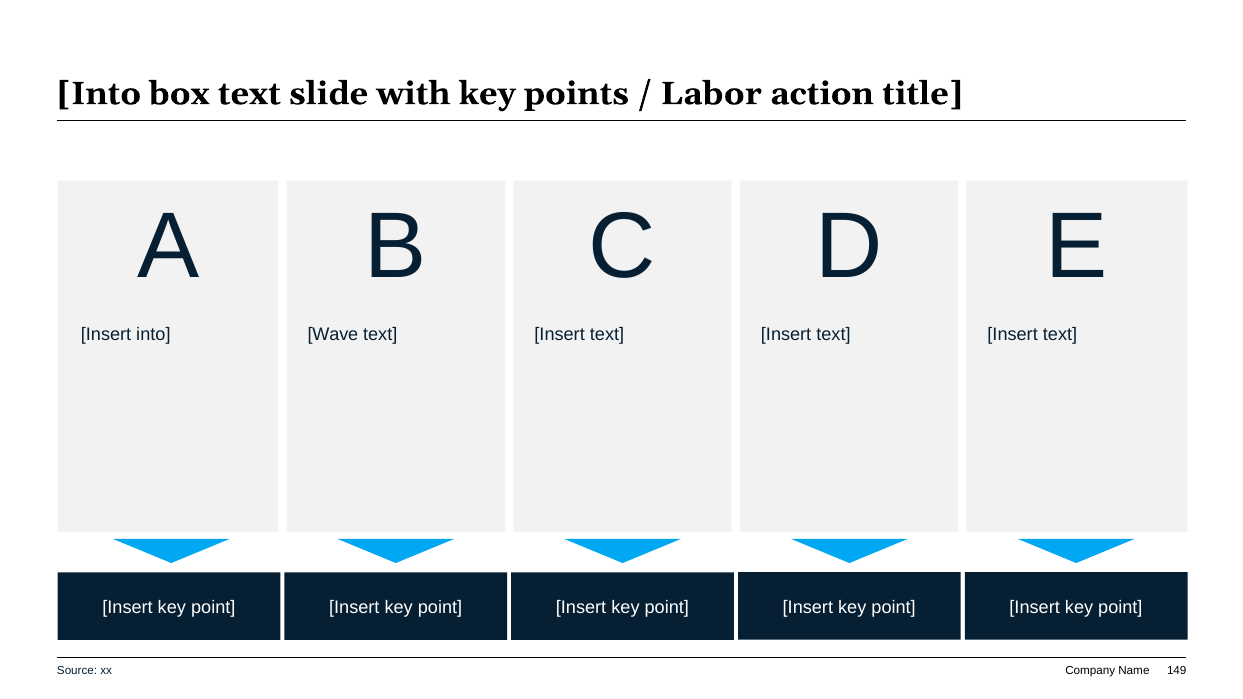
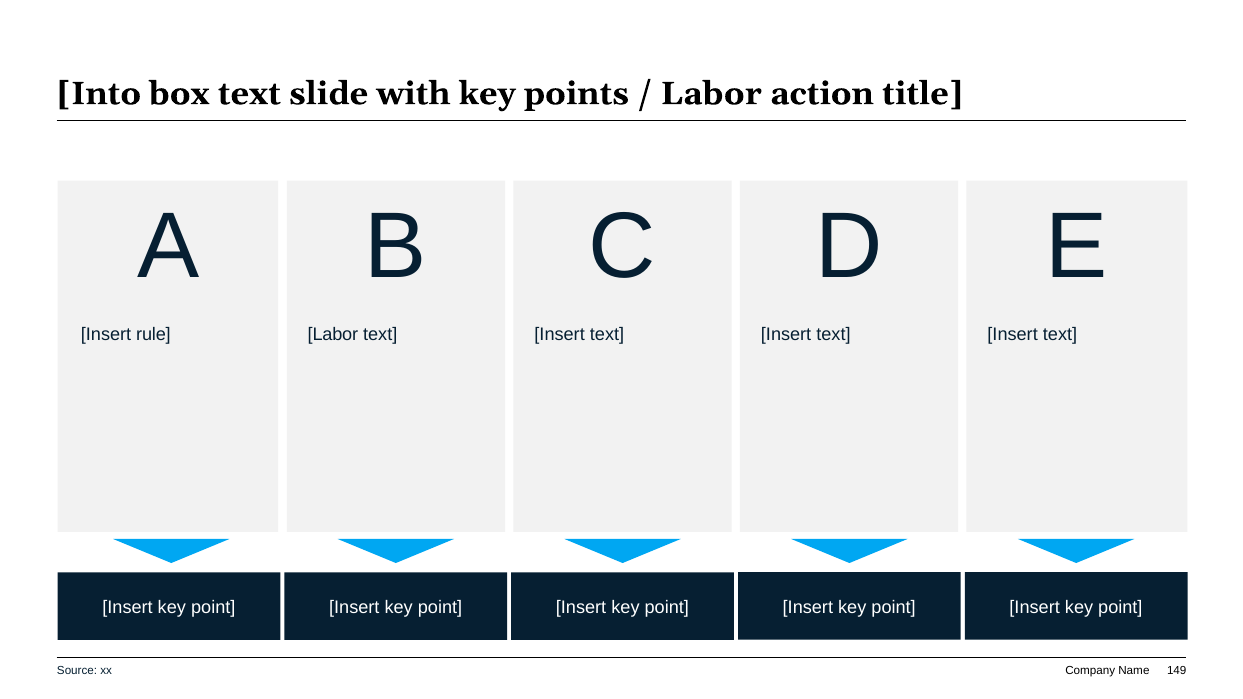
Insert into: into -> rule
Wave at (333, 334): Wave -> Labor
